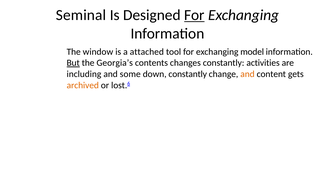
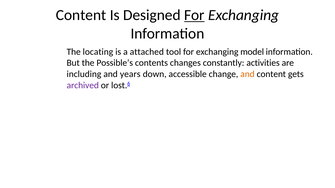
Seminal at (81, 15): Seminal -> Content
window: window -> locating
But underline: present -> none
Georgia’s: Georgia’s -> Possible’s
some: some -> years
down constantly: constantly -> accessible
archived colour: orange -> purple
